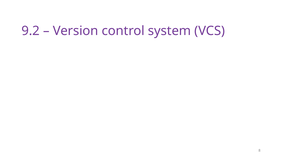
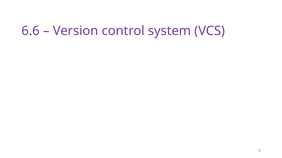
9.2: 9.2 -> 6.6
